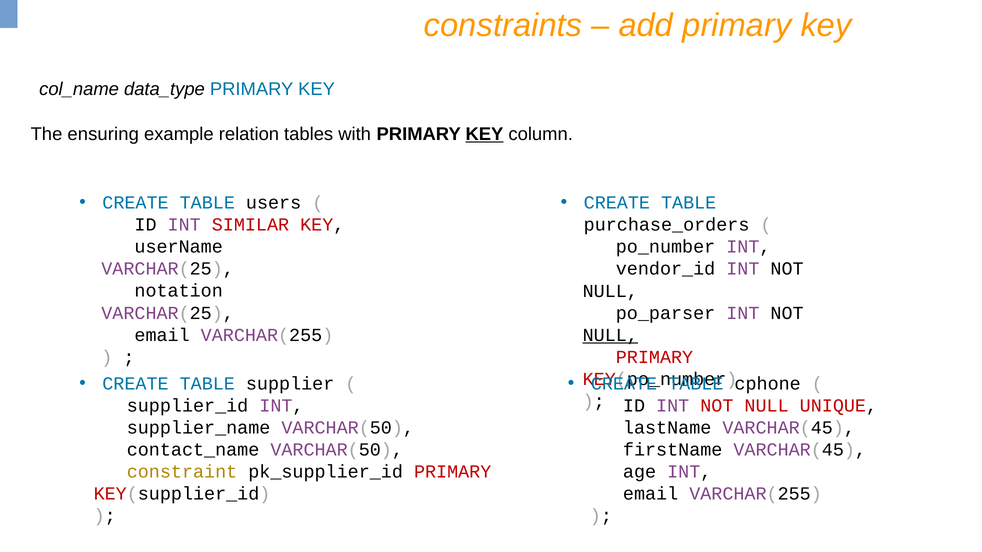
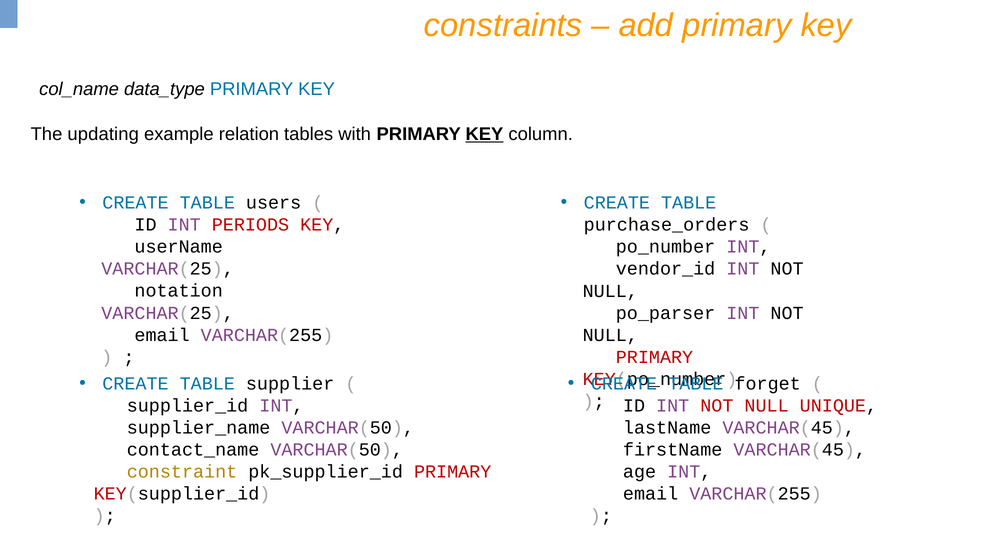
ensuring: ensuring -> updating
SIMILAR: SIMILAR -> PERIODS
NULL at (610, 335) underline: present -> none
cphone: cphone -> forget
